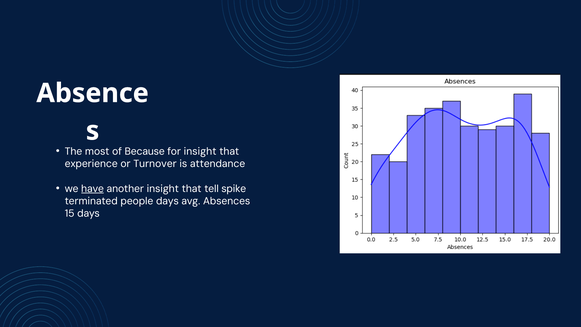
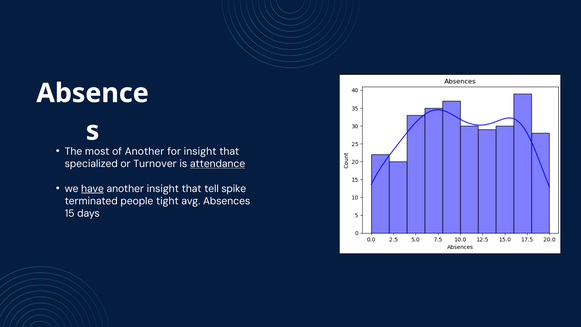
of Because: Because -> Another
experience: experience -> specialized
attendance underline: none -> present
people days: days -> tight
